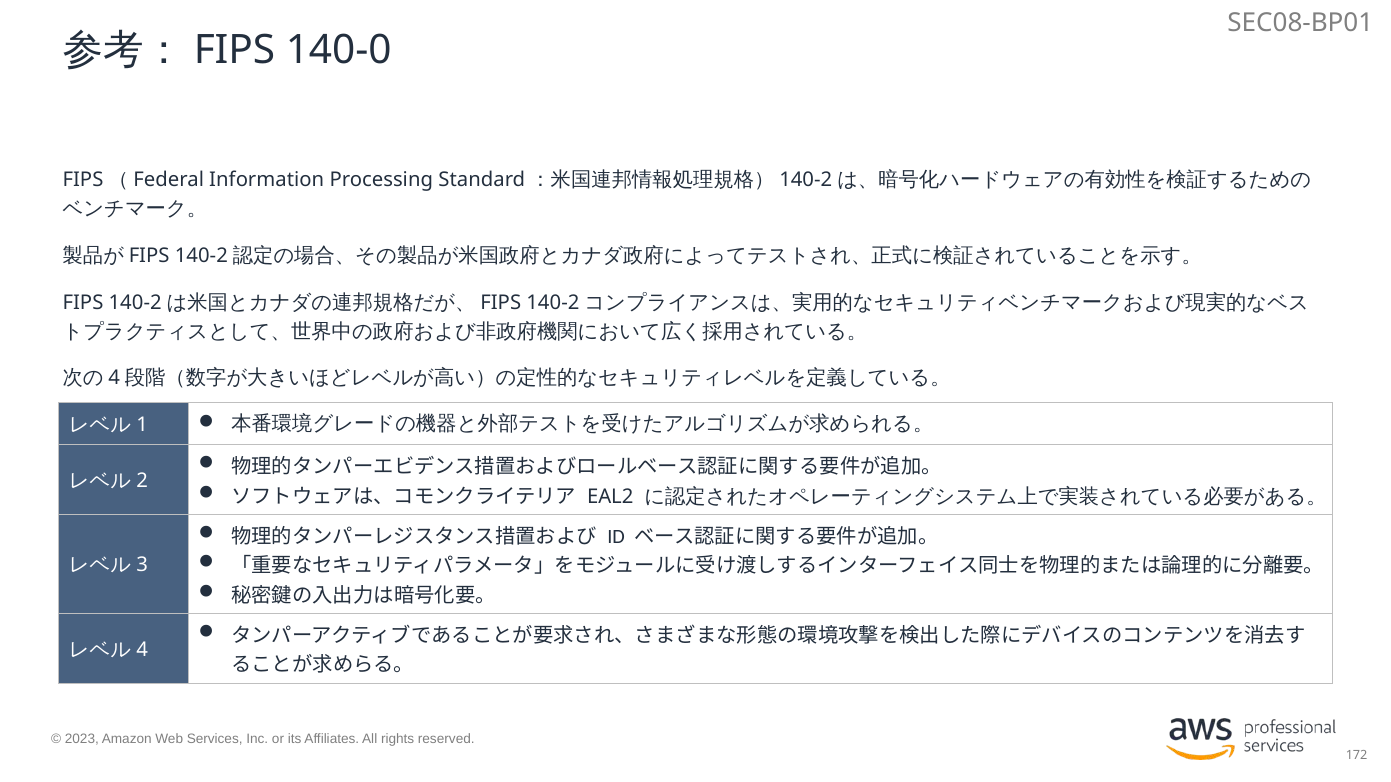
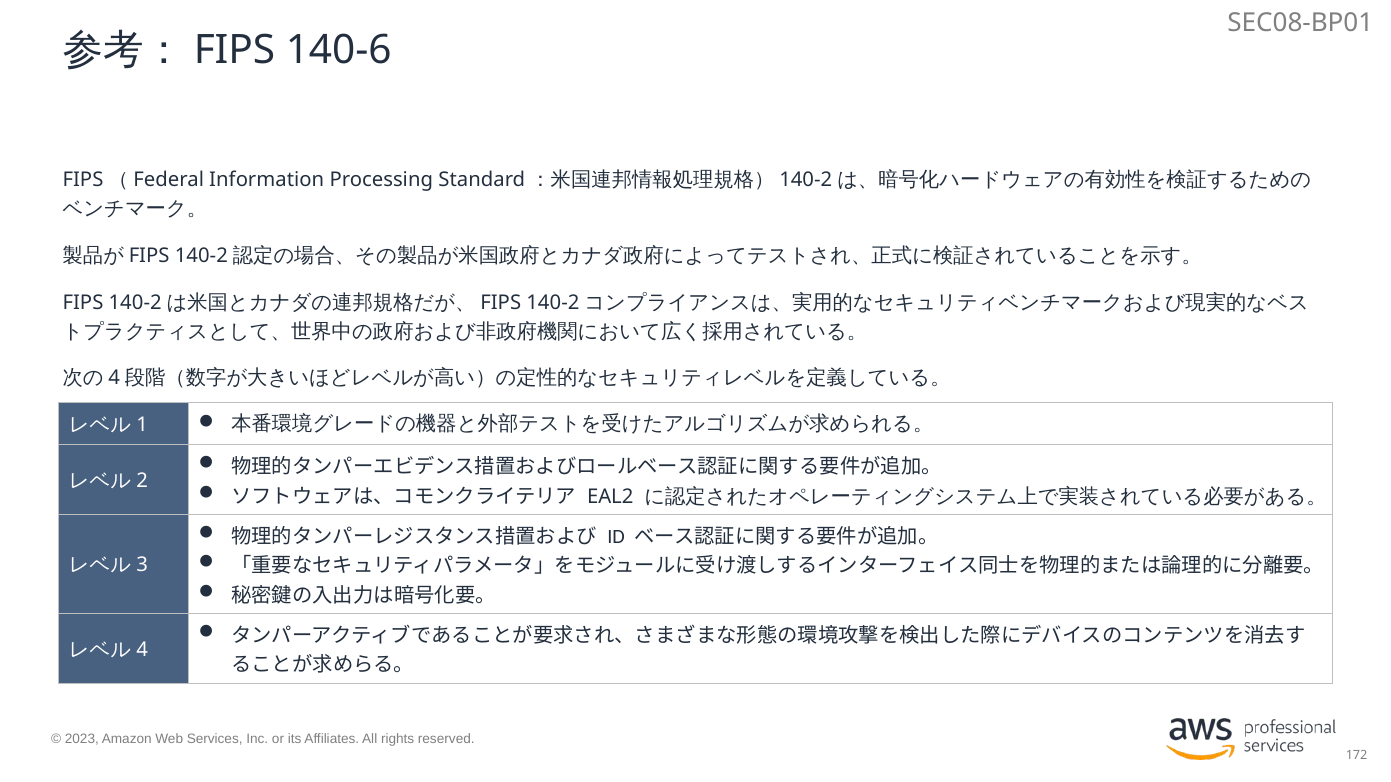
140-0: 140-0 -> 140-6
